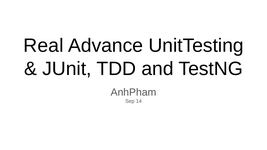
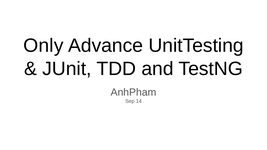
Real: Real -> Only
